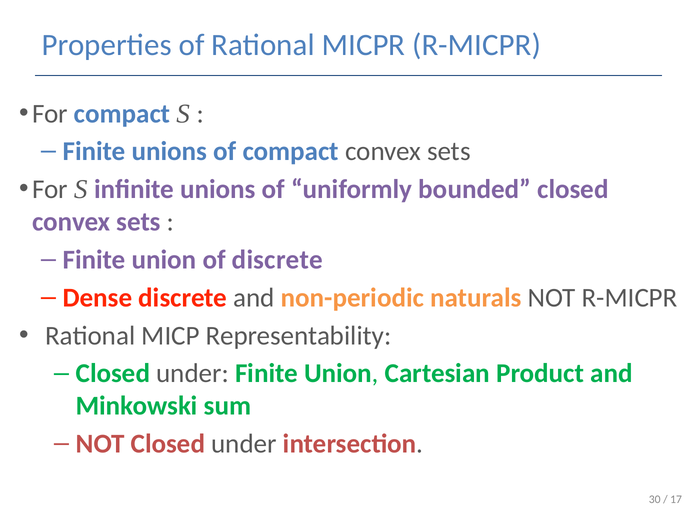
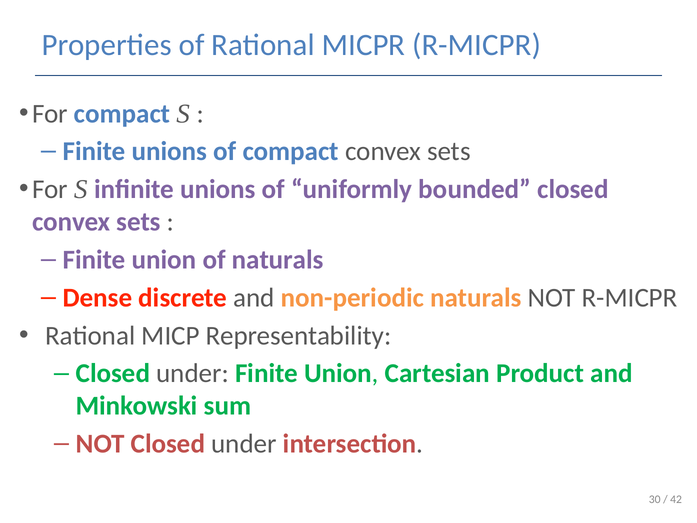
of discrete: discrete -> naturals
17: 17 -> 42
